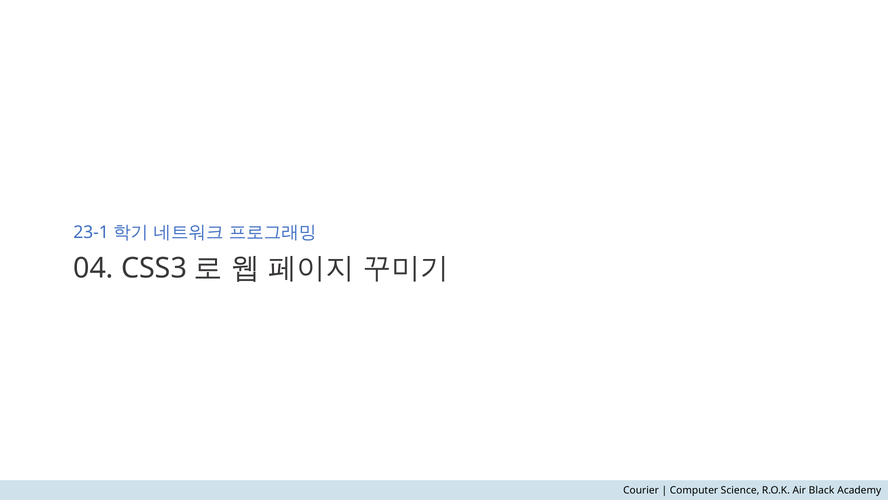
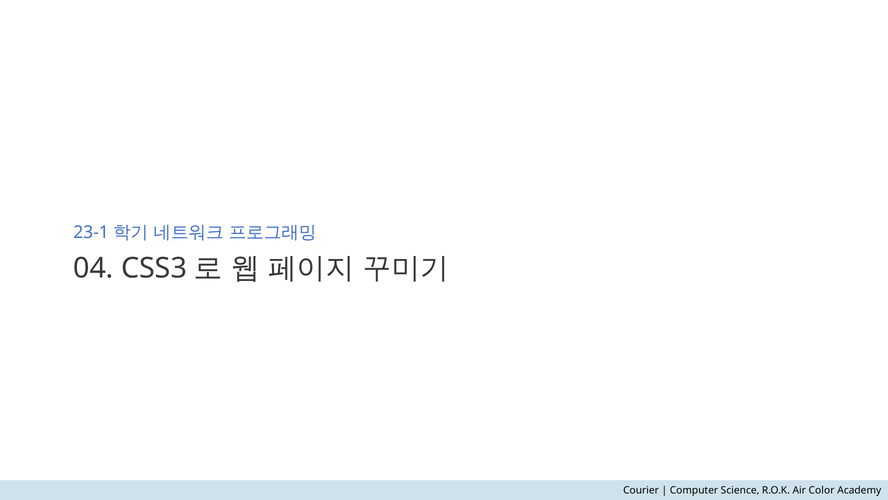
Black: Black -> Color
